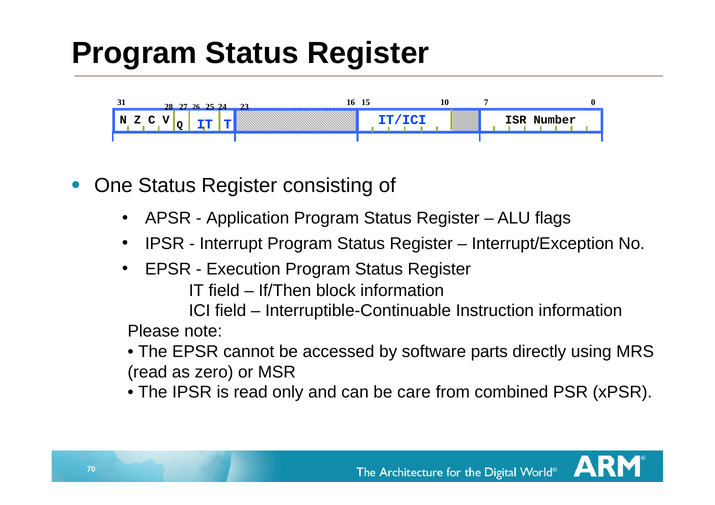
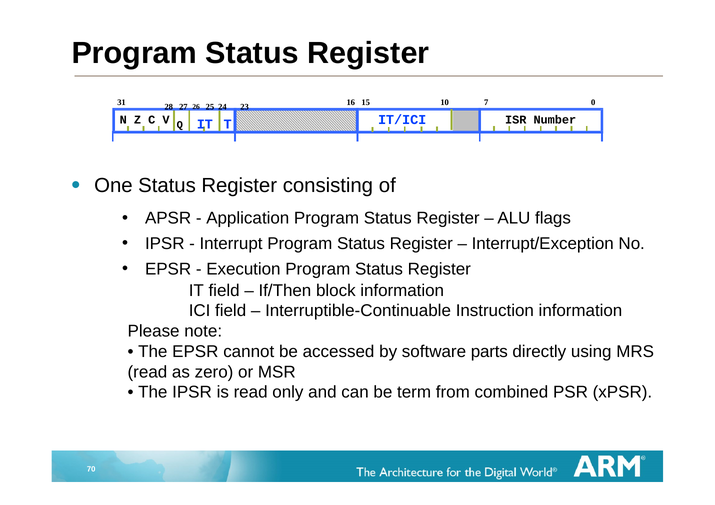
care: care -> term
